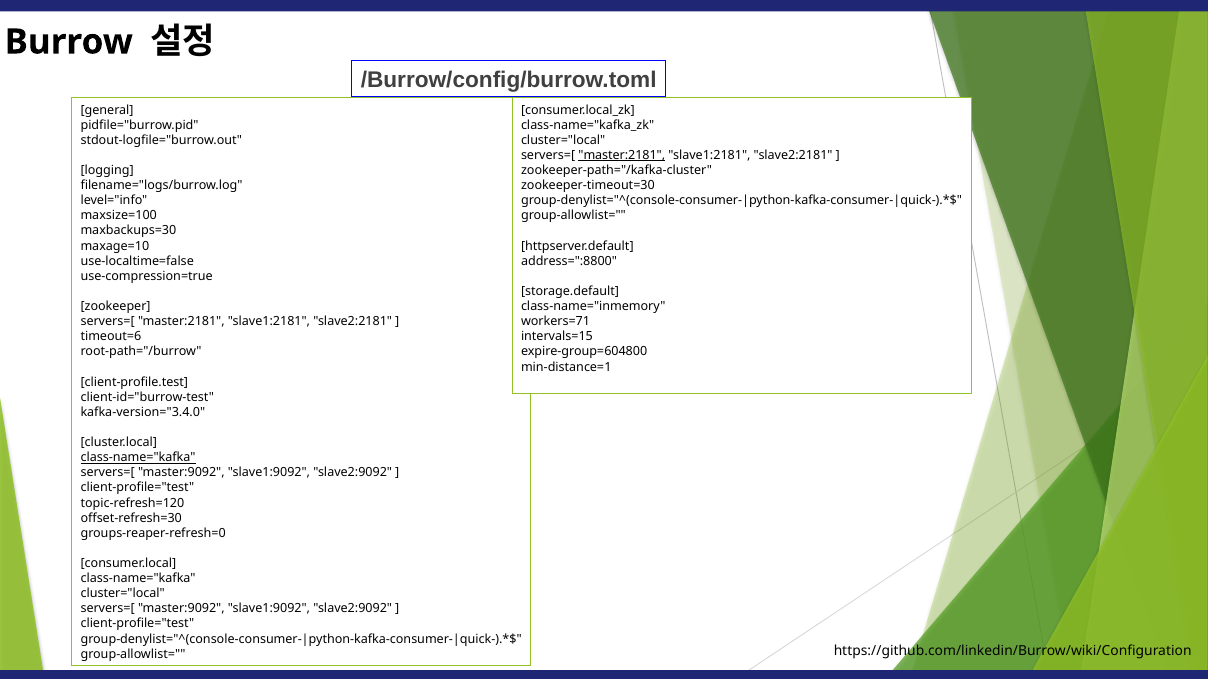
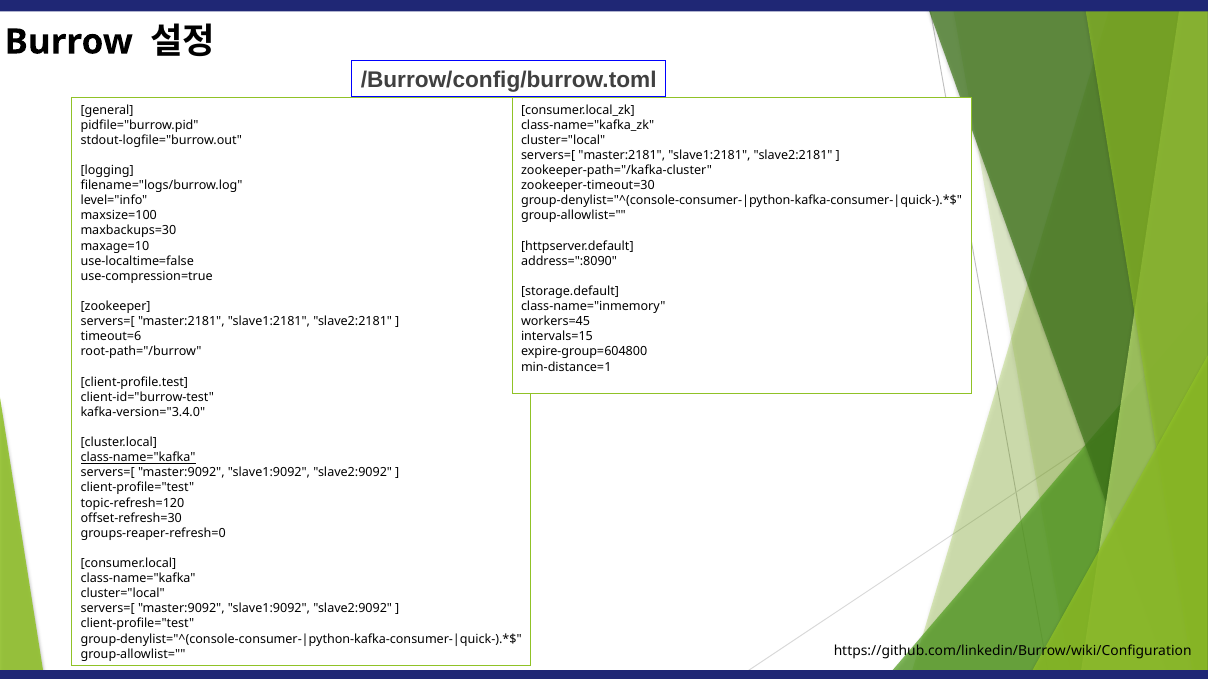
master:2181 at (622, 155) underline: present -> none
address=":8800: address=":8800 -> address=":8090
workers=71: workers=71 -> workers=45
